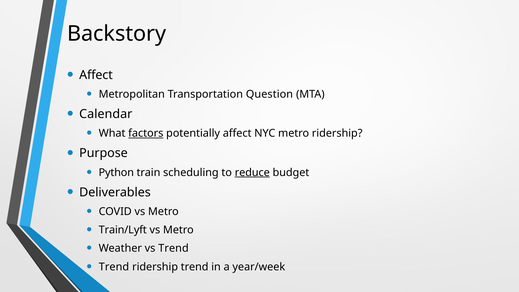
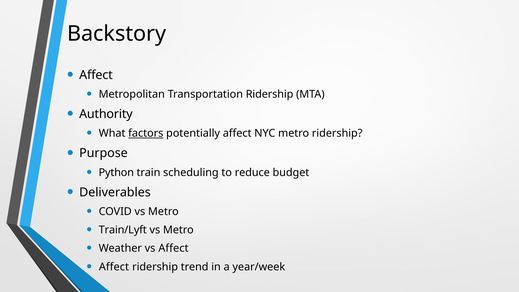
Transportation Question: Question -> Ridership
Calendar: Calendar -> Authority
reduce underline: present -> none
vs Trend: Trend -> Affect
Trend at (114, 267): Trend -> Affect
